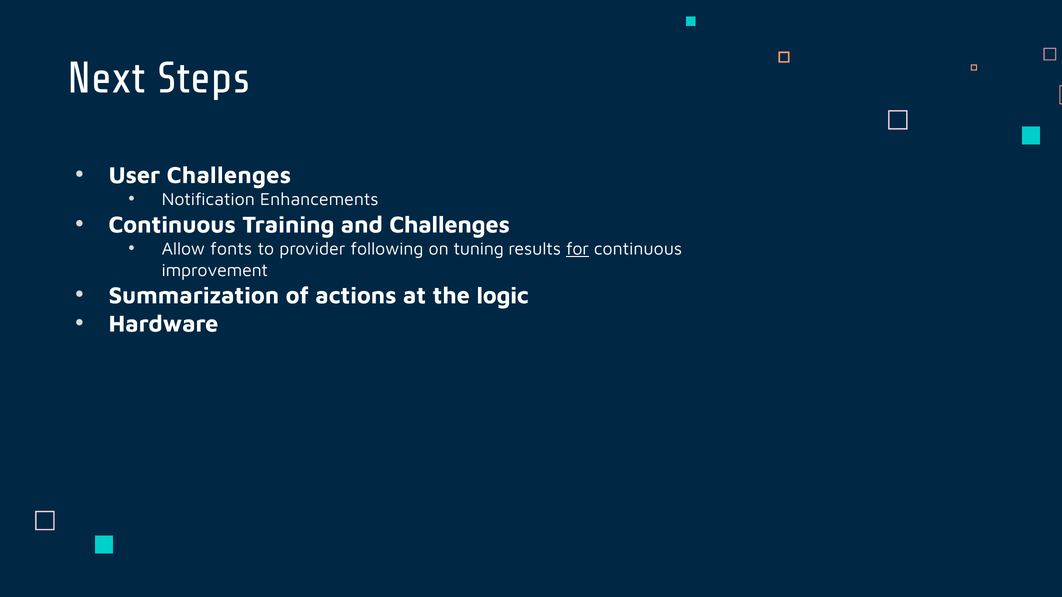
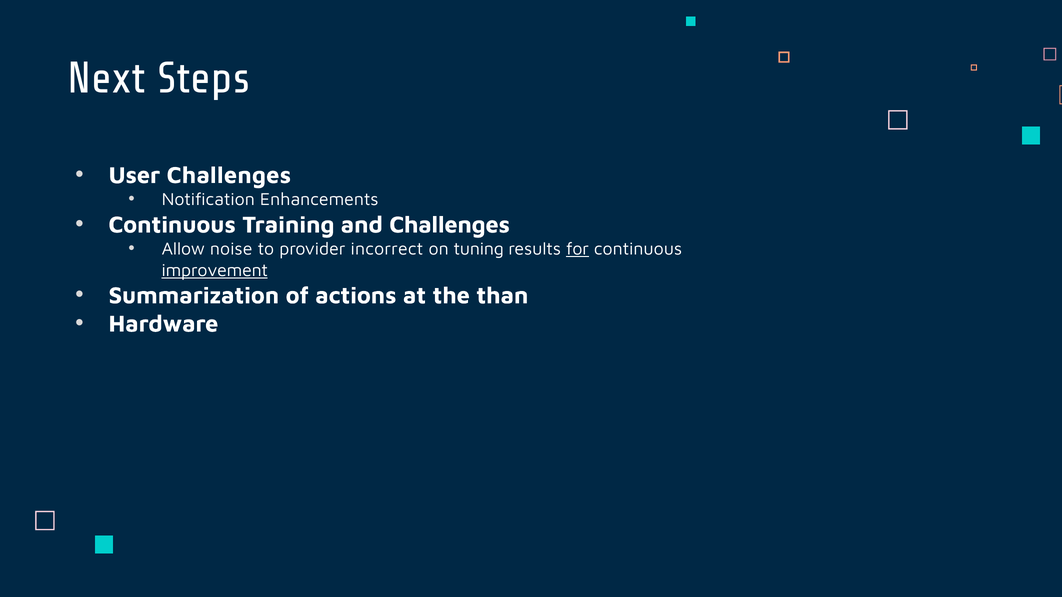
fonts: fonts -> noise
following: following -> incorrect
improvement underline: none -> present
logic: logic -> than
